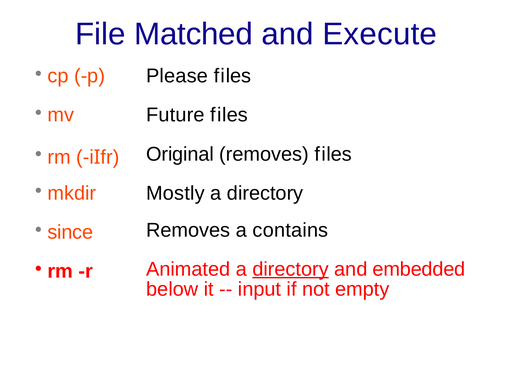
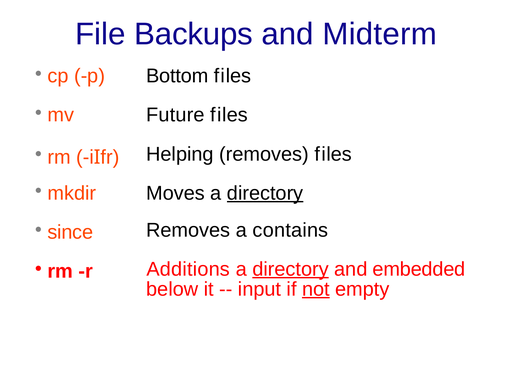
Matched: Matched -> Backups
Execute: Execute -> Midterm
Please: Please -> Bottom
Original: Original -> Helping
Mostly: Mostly -> Moves
directory at (265, 193) underline: none -> present
Animated: Animated -> Additions
not underline: none -> present
